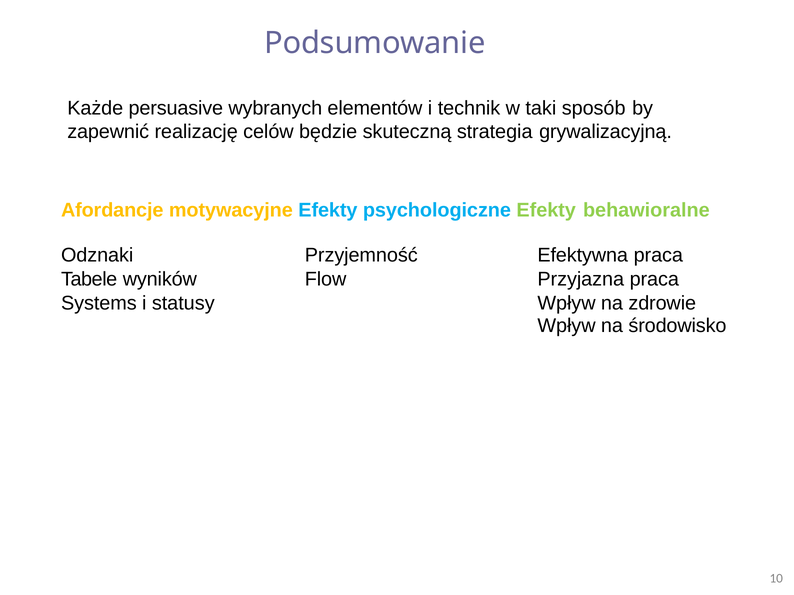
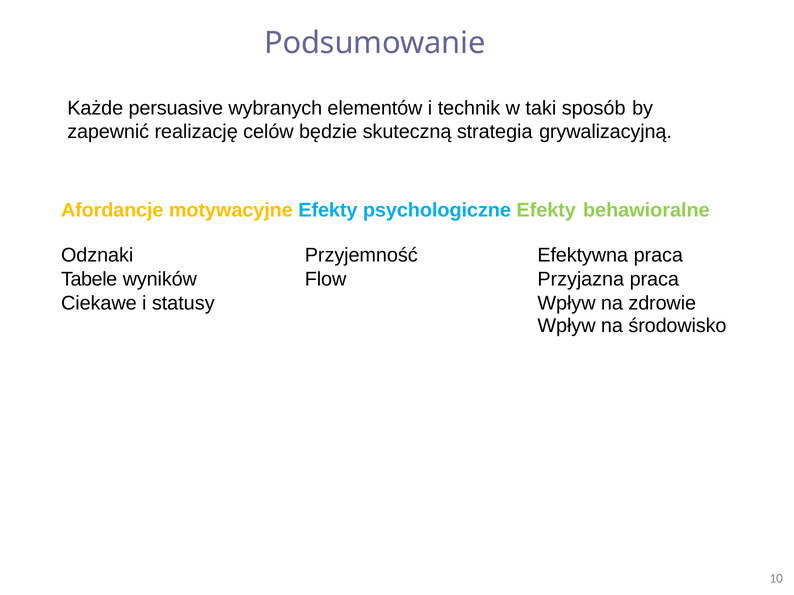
Systems: Systems -> Ciekawe
